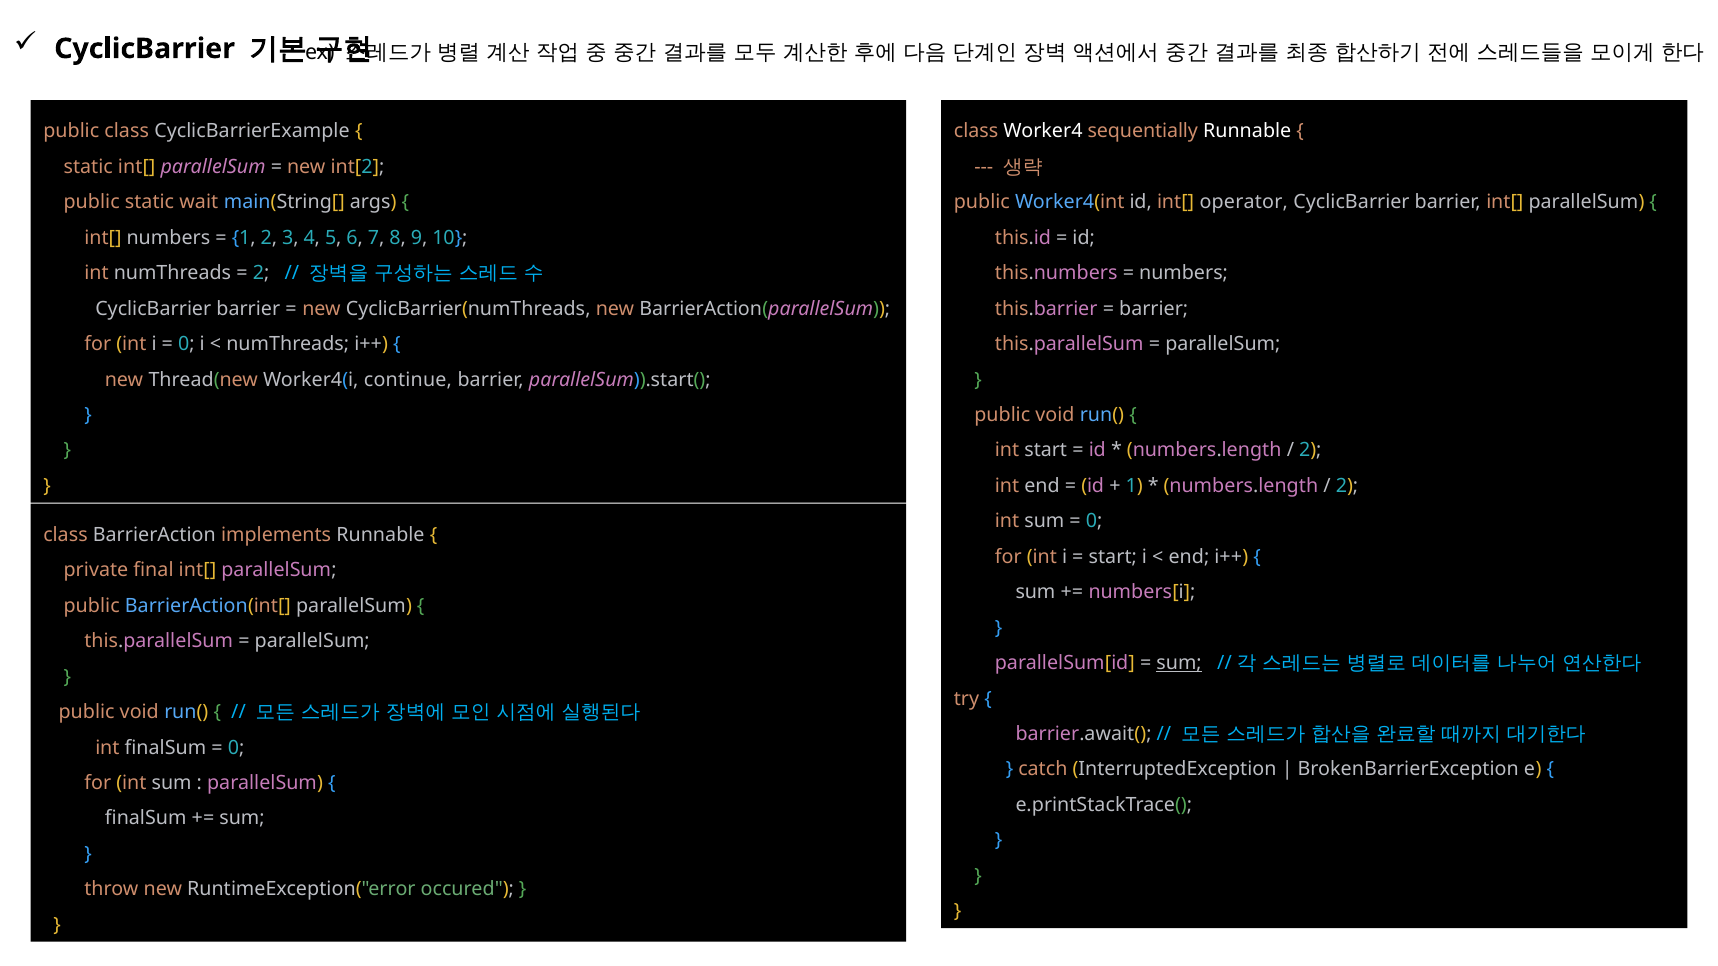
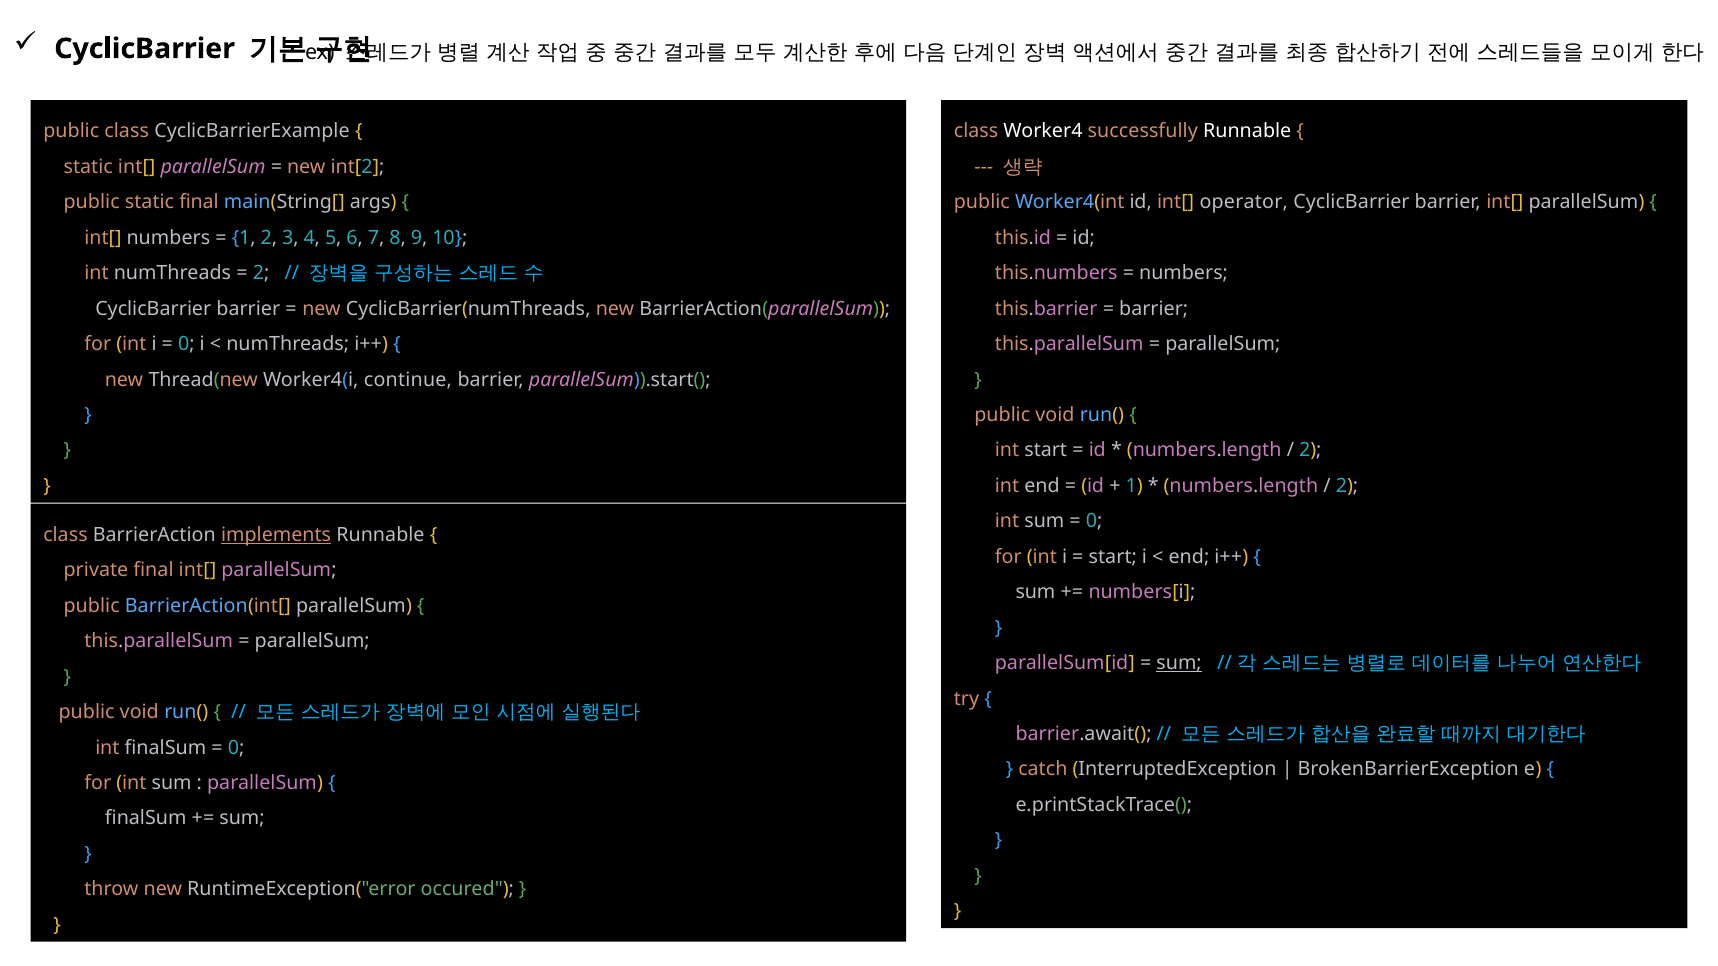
sequentially: sequentially -> successfully
static wait: wait -> final
implements underline: none -> present
